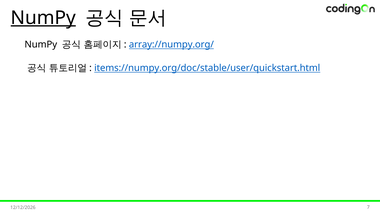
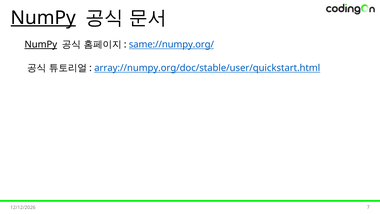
NumPy at (41, 44) underline: none -> present
array://numpy.org/: array://numpy.org/ -> same://numpy.org/
items://numpy.org/doc/stable/user/quickstart.html: items://numpy.org/doc/stable/user/quickstart.html -> array://numpy.org/doc/stable/user/quickstart.html
